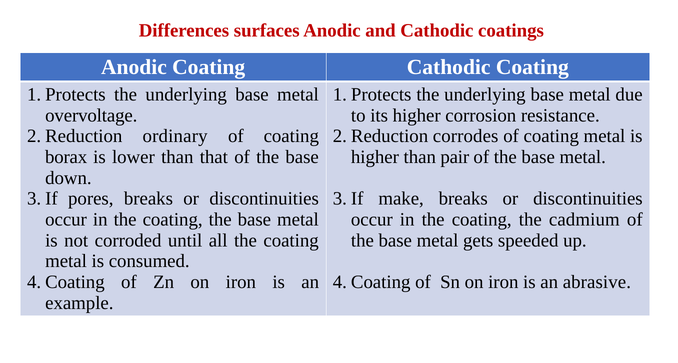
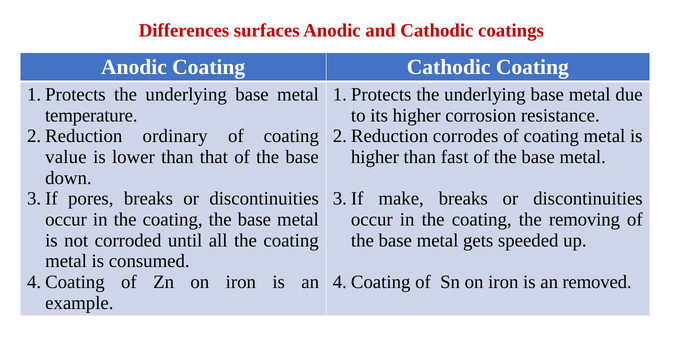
overvoltage: overvoltage -> temperature
borax: borax -> value
pair: pair -> fast
cadmium: cadmium -> removing
abrasive: abrasive -> removed
